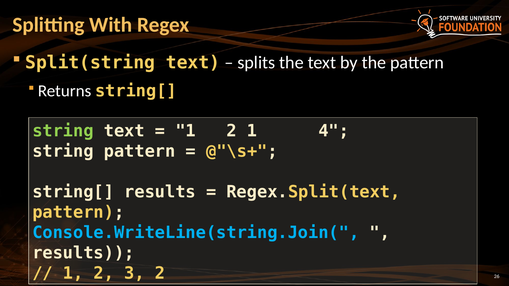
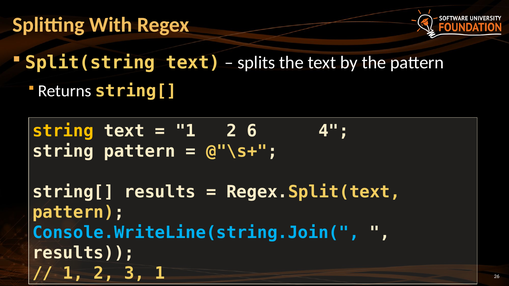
string at (63, 131) colour: light green -> yellow
2 1: 1 -> 6
3 2: 2 -> 1
